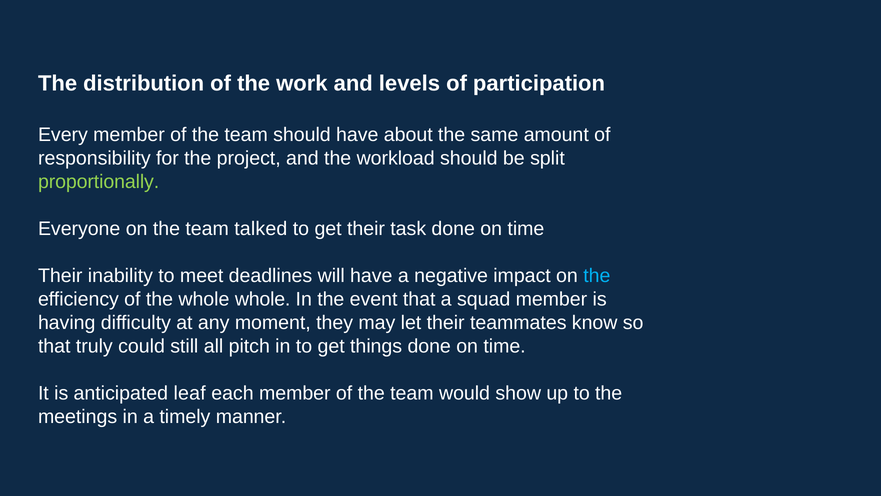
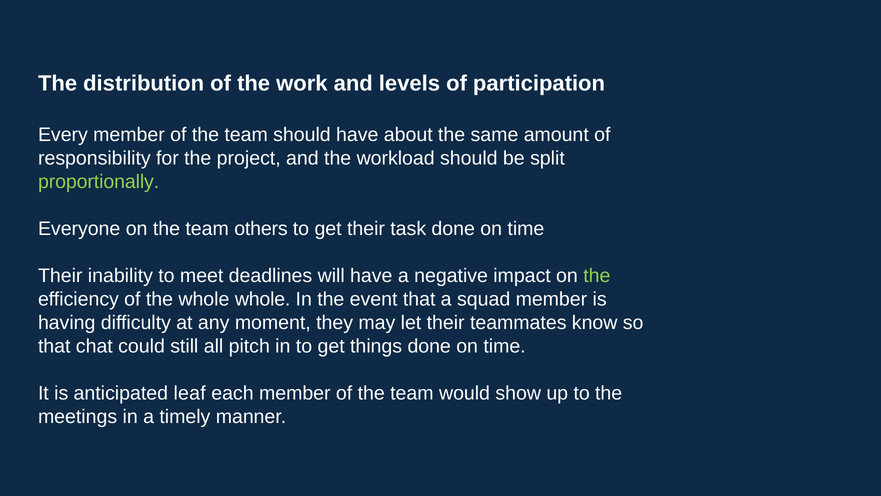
talked: talked -> others
the at (597, 275) colour: light blue -> light green
truly: truly -> chat
